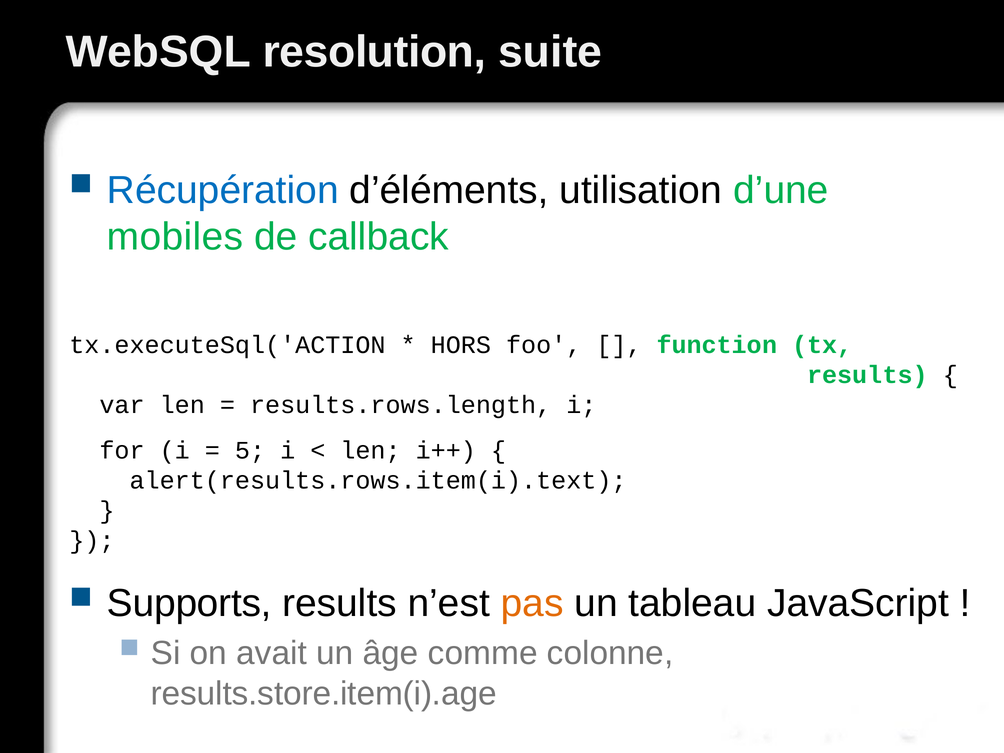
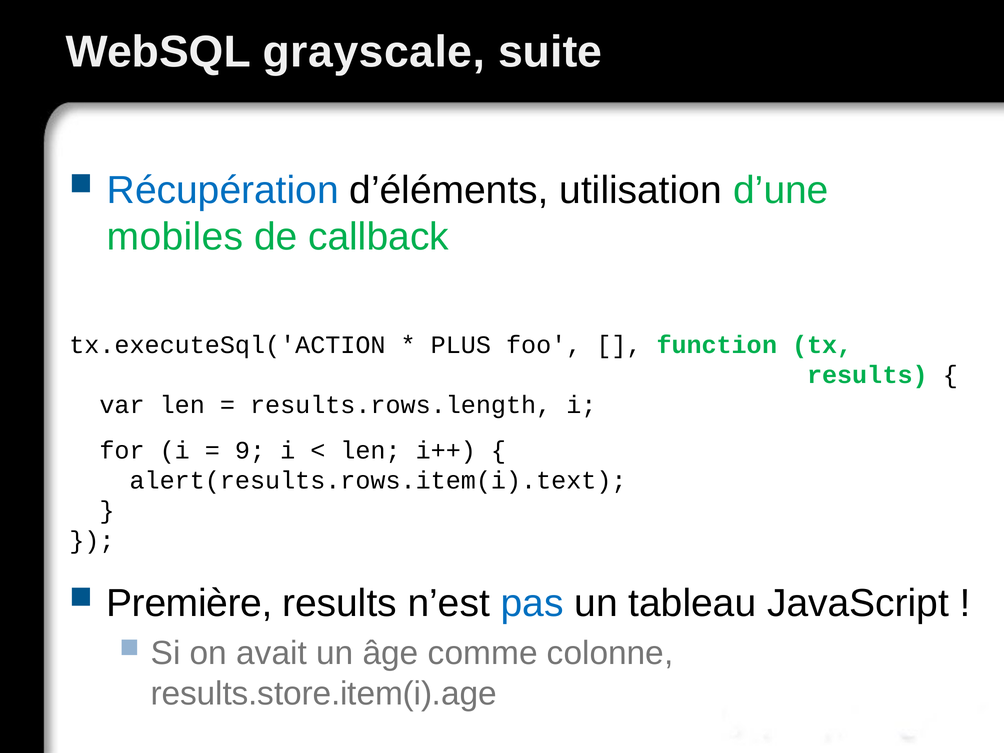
resolution: resolution -> grayscale
HORS: HORS -> PLUS
5: 5 -> 9
Supports: Supports -> Première
pas colour: orange -> blue
